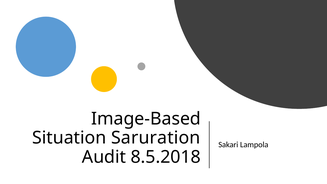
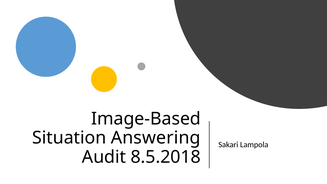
Saruration: Saruration -> Answering
